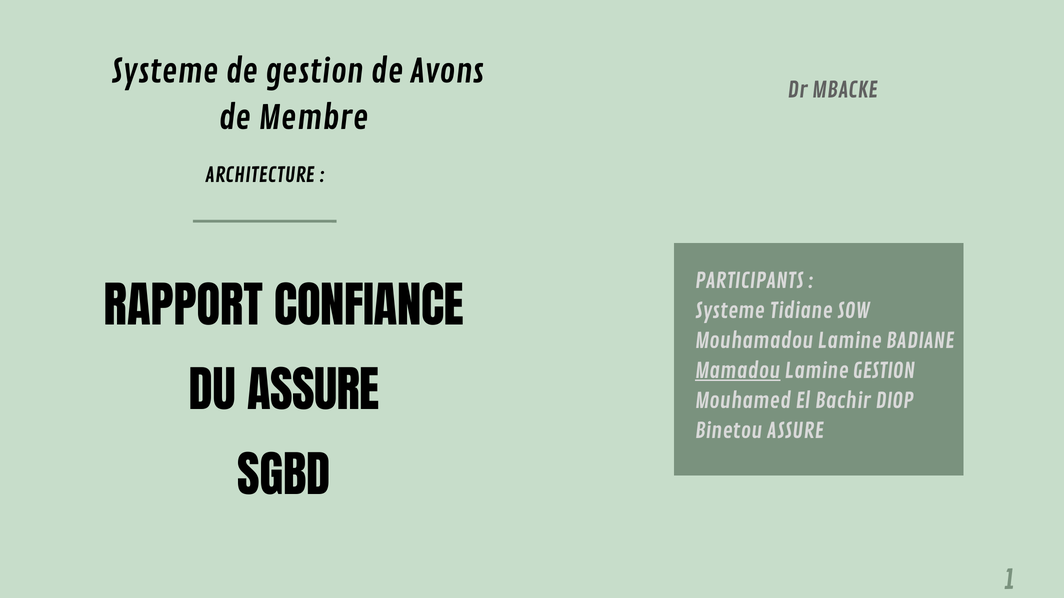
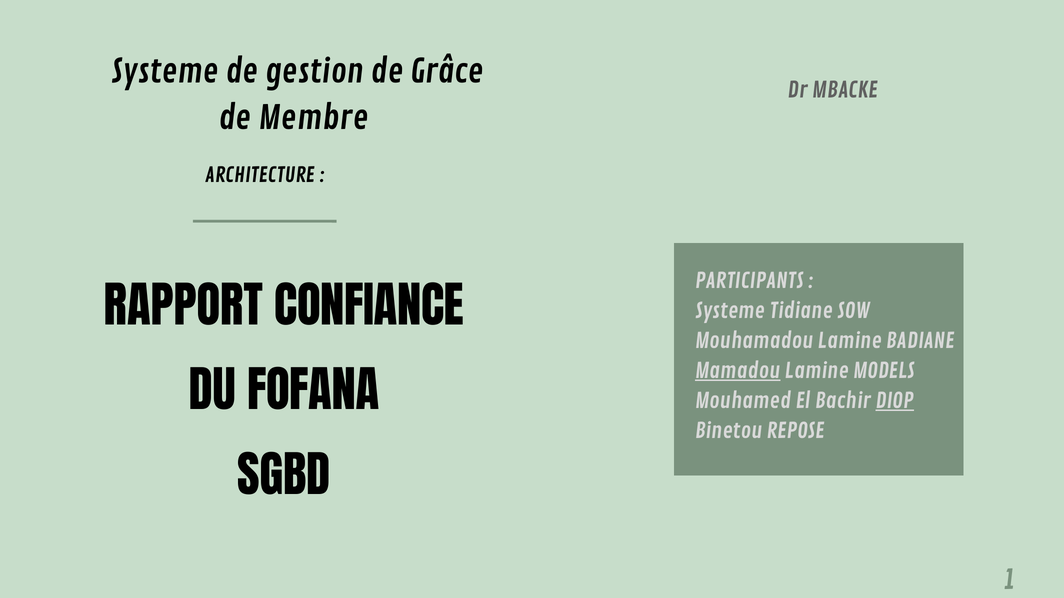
Avons: Avons -> Grâce
Lamine GESTION: GESTION -> MODELS
DU ASSURE: ASSURE -> FOFANA
DIOP underline: none -> present
Binetou ASSURE: ASSURE -> REPOSE
